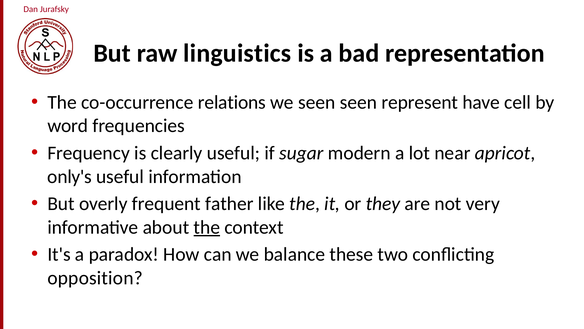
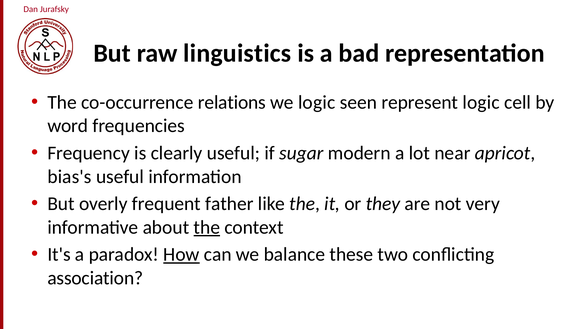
we seen: seen -> logic
represent have: have -> logic
only's: only's -> bias's
How underline: none -> present
opposition: opposition -> association
